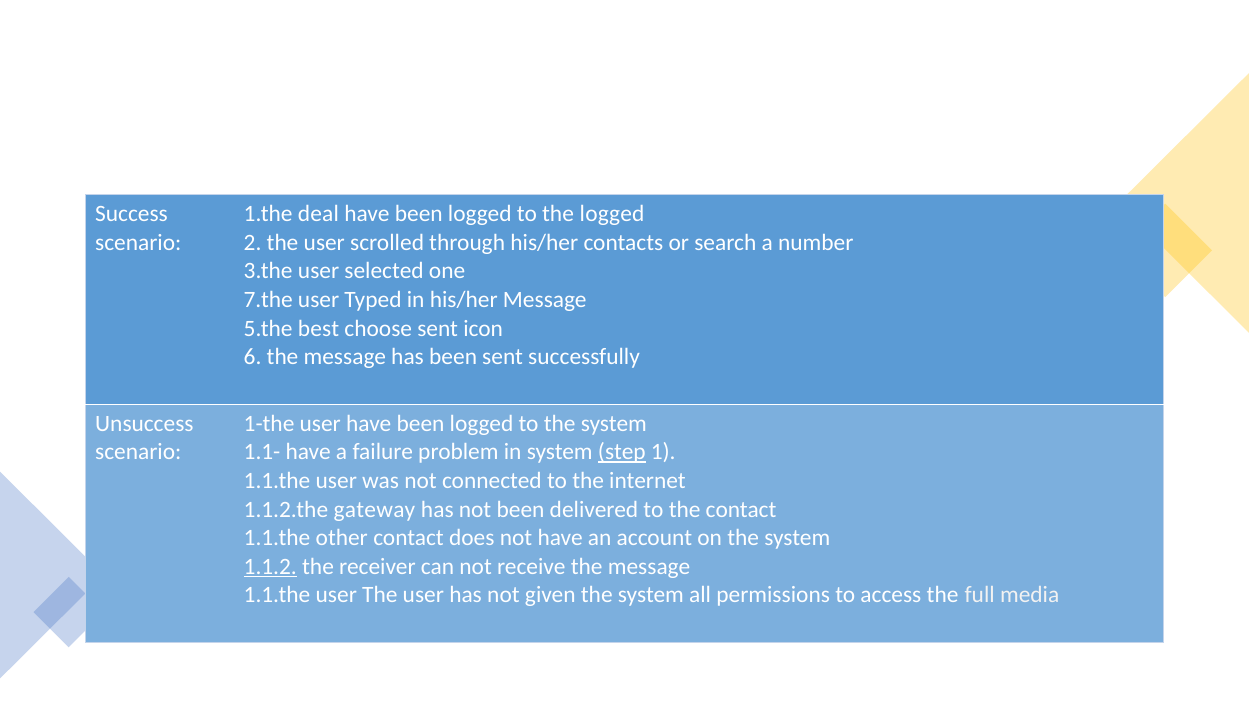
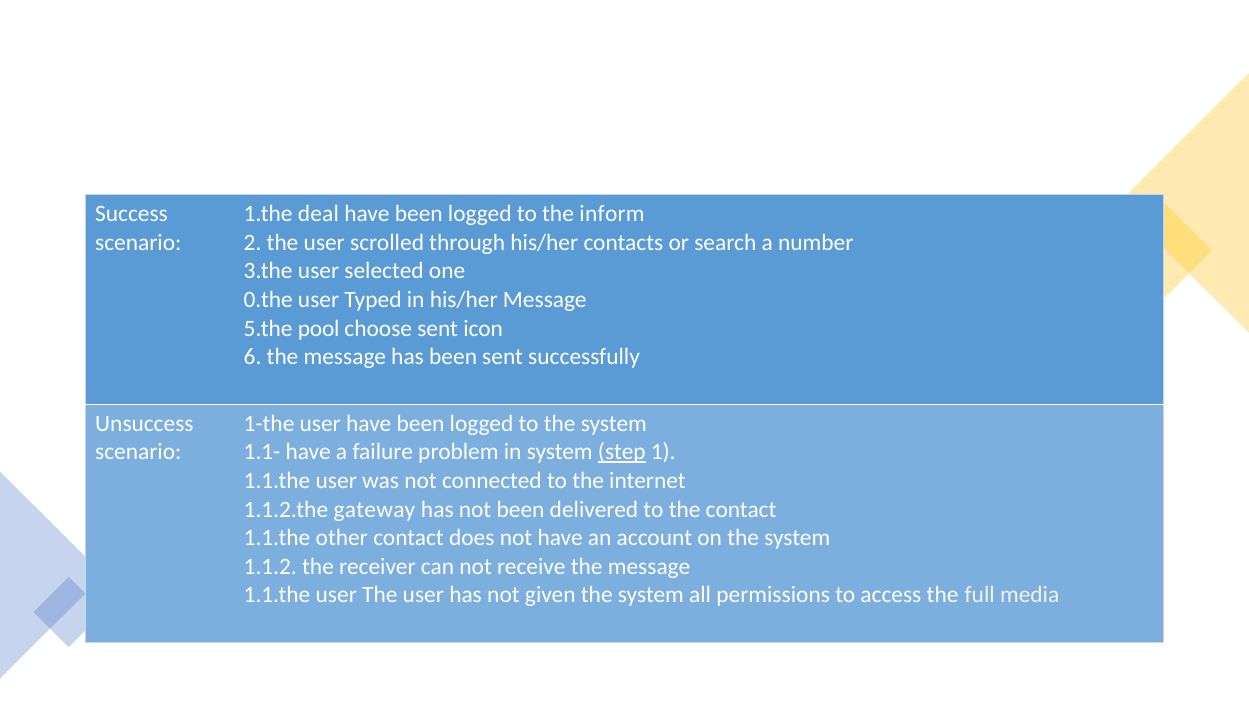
the logged: logged -> inform
7.the: 7.the -> 0.the
best: best -> pool
1.1.2 underline: present -> none
